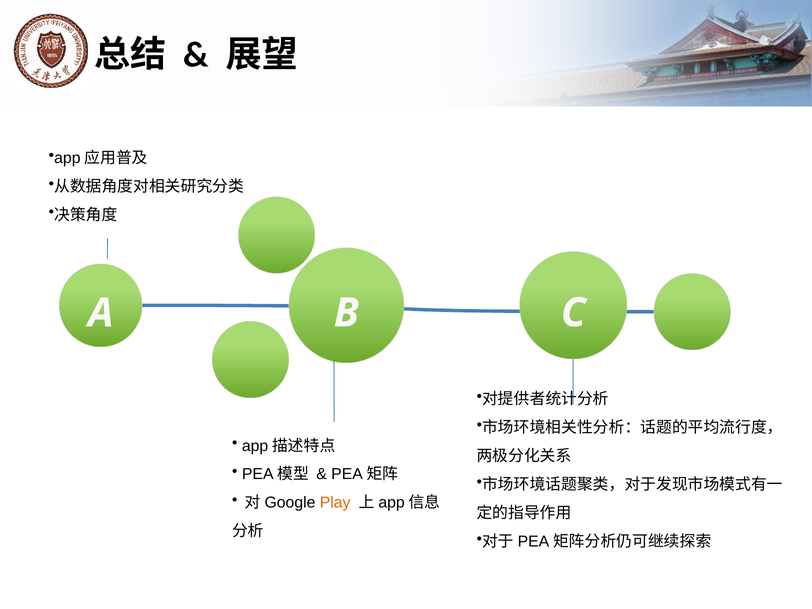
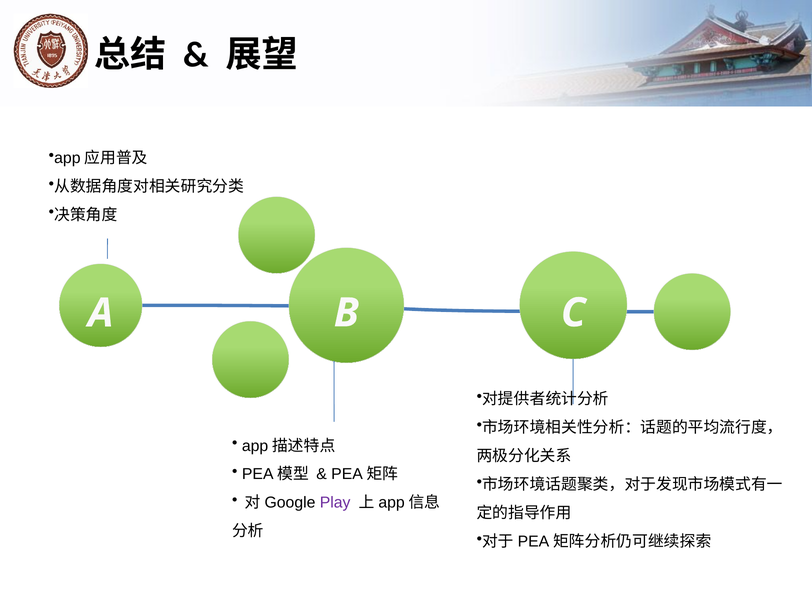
Play colour: orange -> purple
